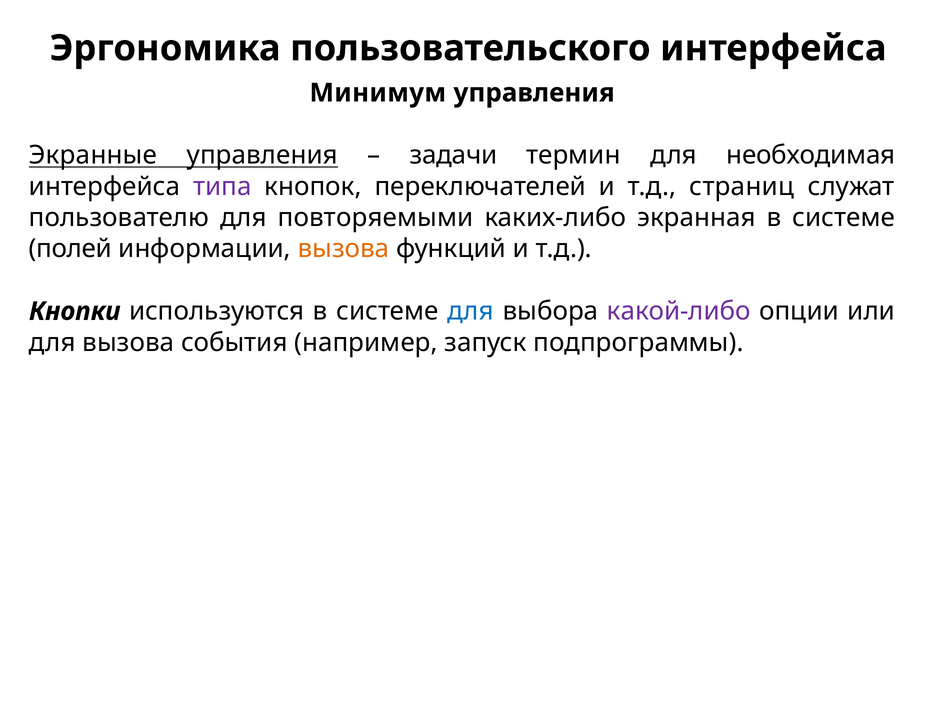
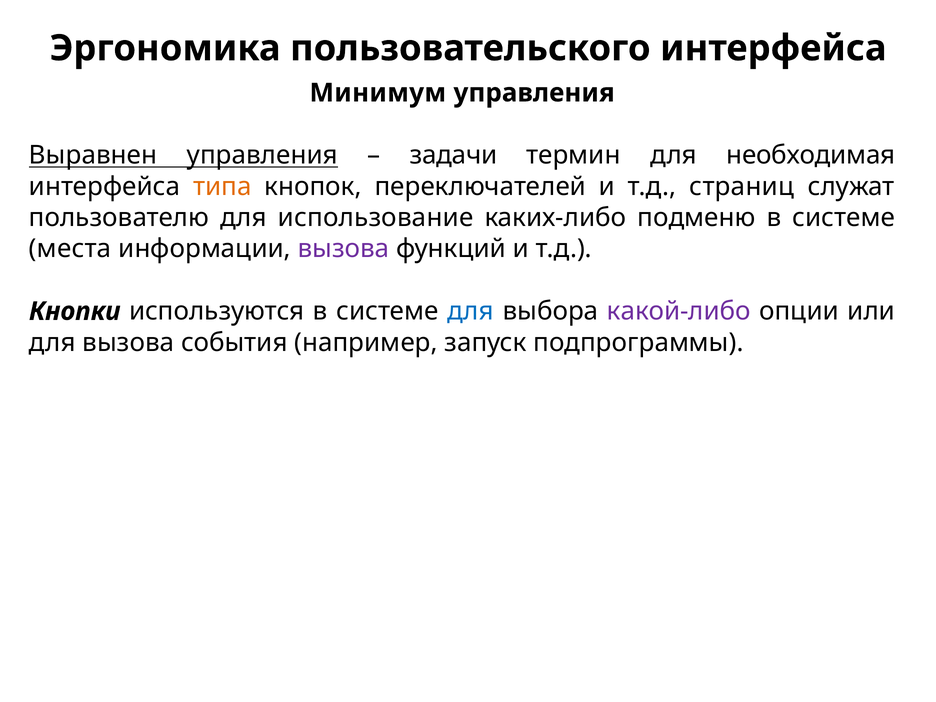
Экранные: Экранные -> Выравнен
типа colour: purple -> orange
повторяемыми: повторяемыми -> использование
экранная: экранная -> подменю
полей: полей -> места
вызова at (343, 249) colour: orange -> purple
